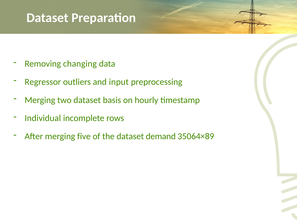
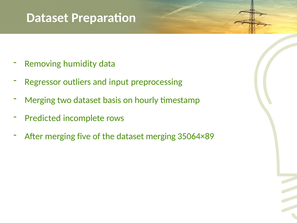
changing: changing -> humidity
Individual: Individual -> Predicted
dataset demand: demand -> merging
